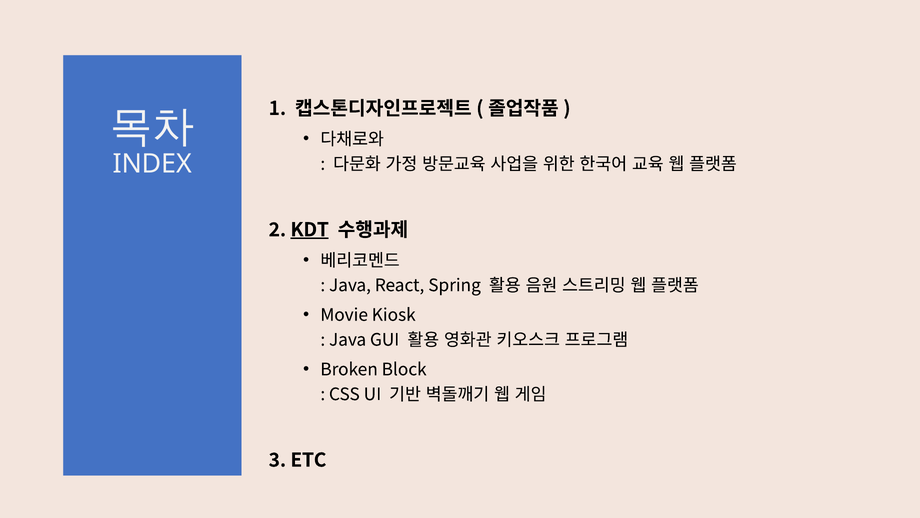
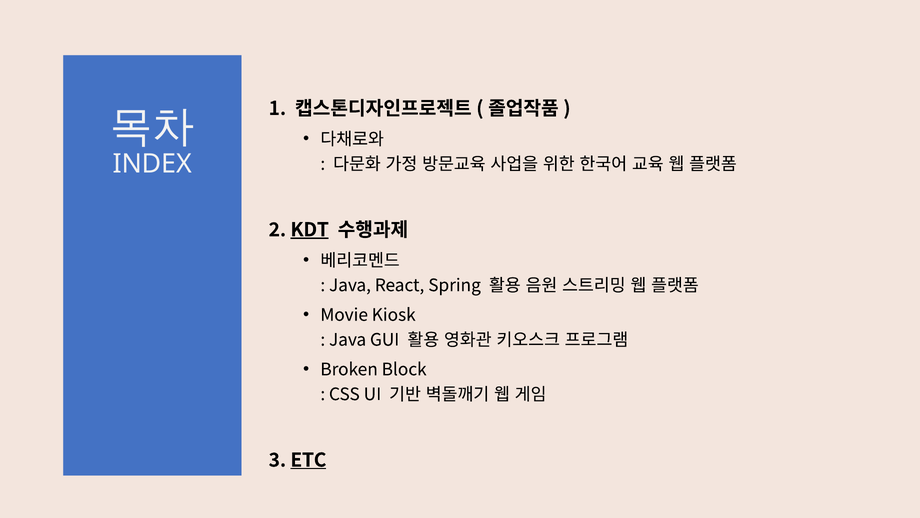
ETC underline: none -> present
